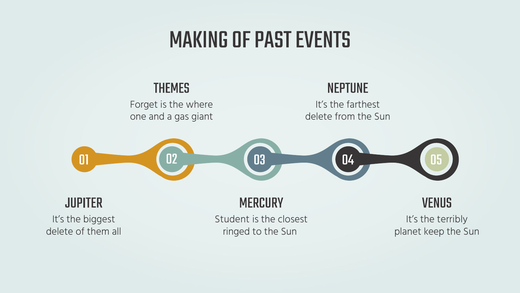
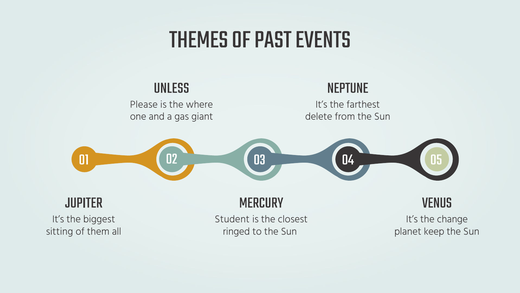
MAKING: MAKING -> THEMES
THEMES: THEMES -> UNLESS
Forget: Forget -> Please
terribly: terribly -> change
delete at (60, 231): delete -> sitting
